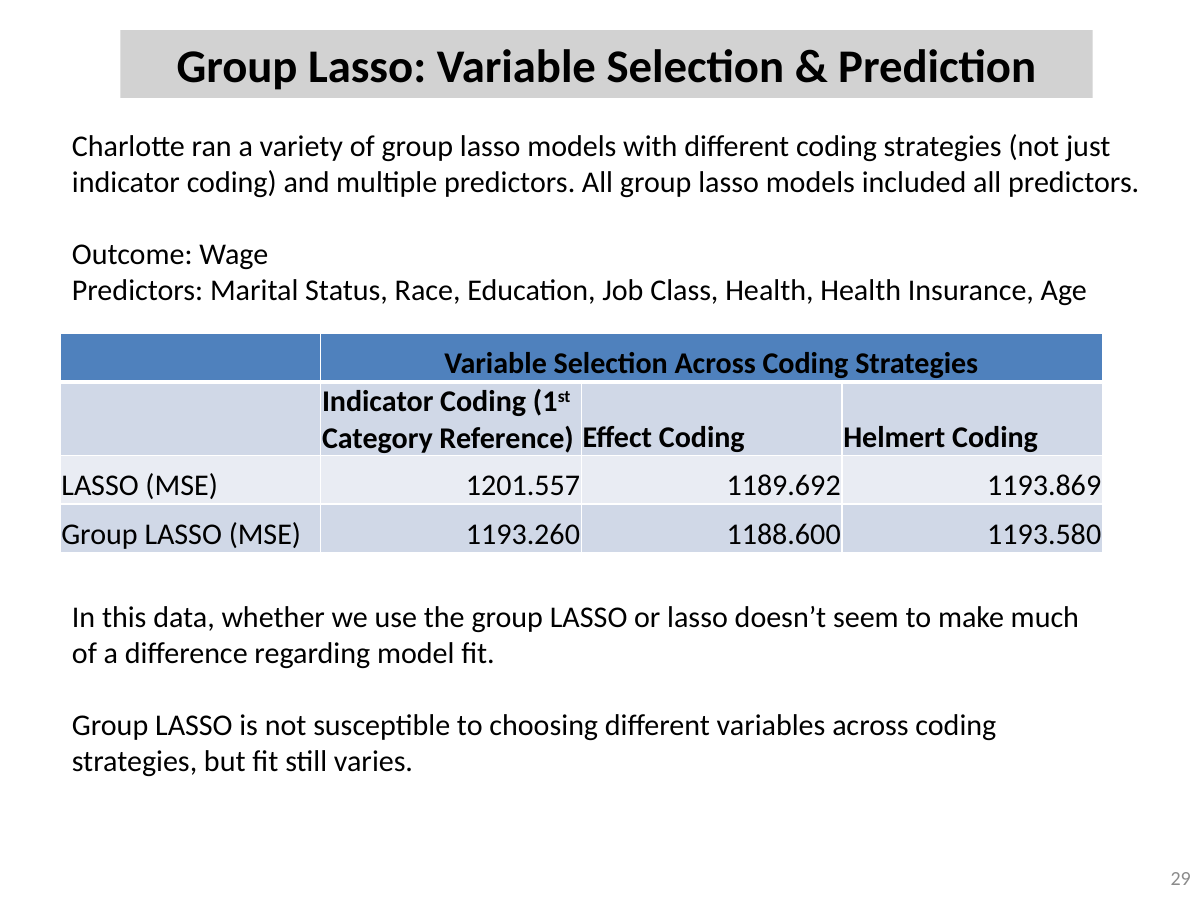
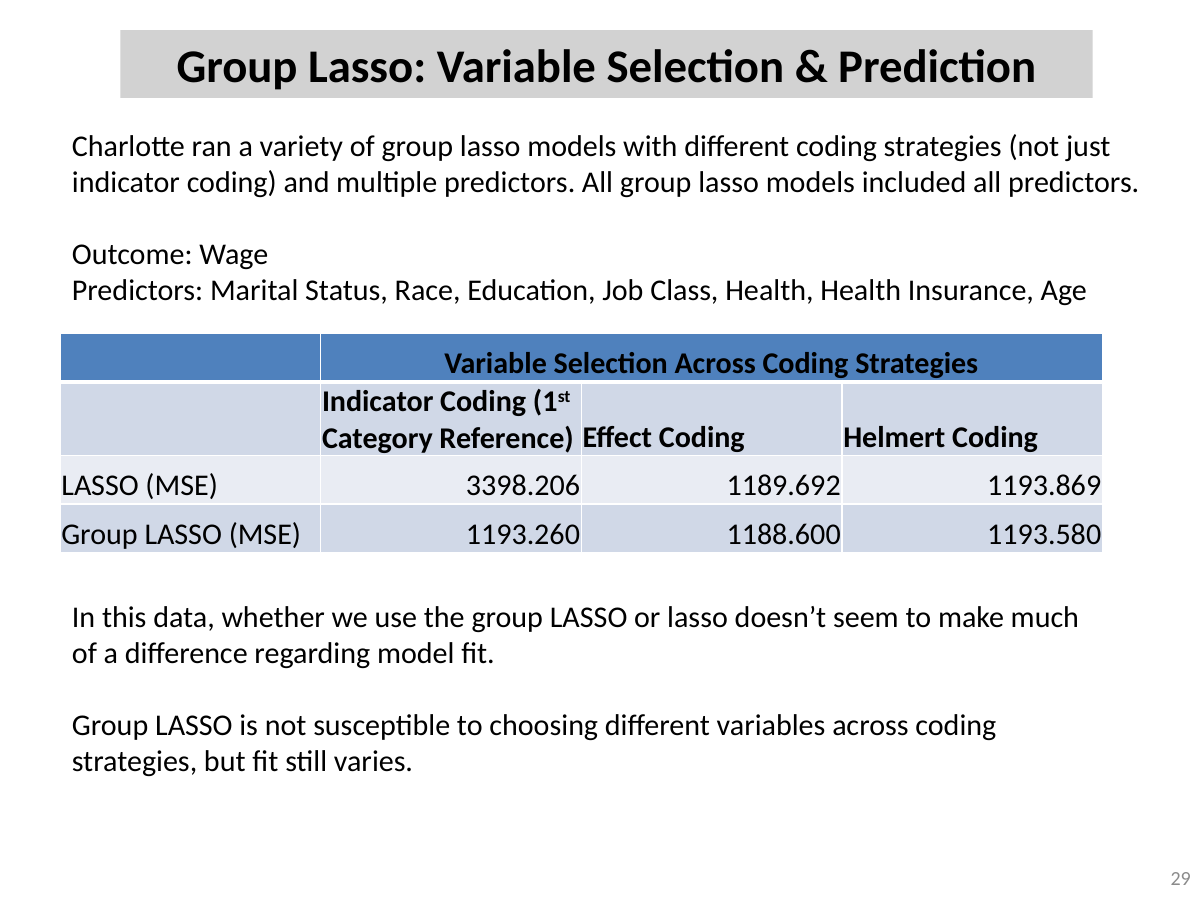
1201.557: 1201.557 -> 3398.206
